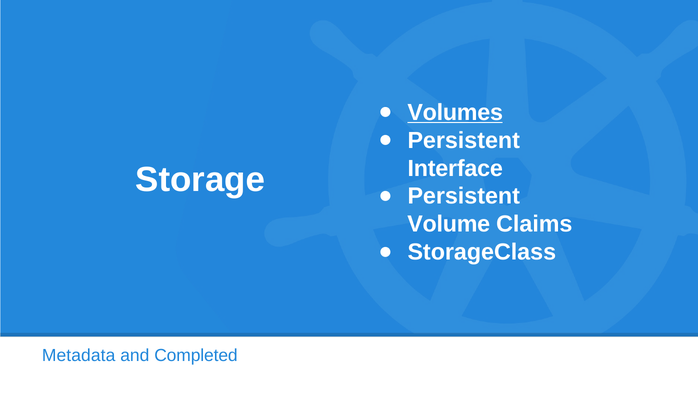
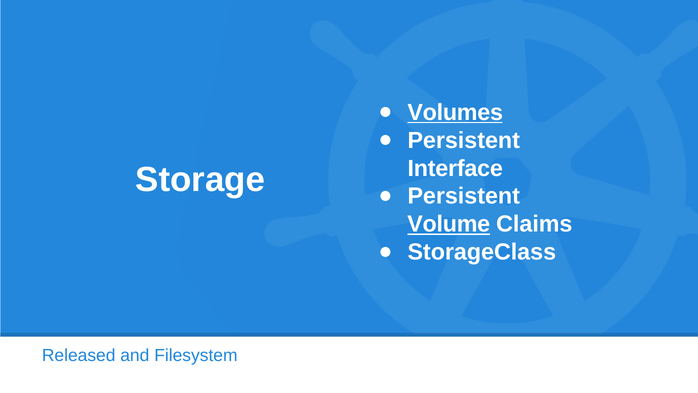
Volume underline: none -> present
Metadata: Metadata -> Released
Completed: Completed -> Filesystem
